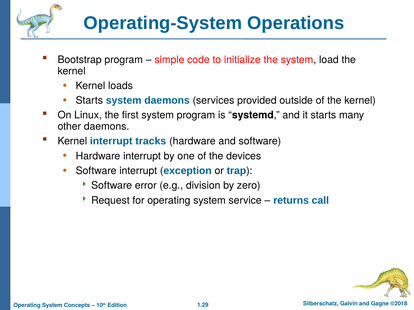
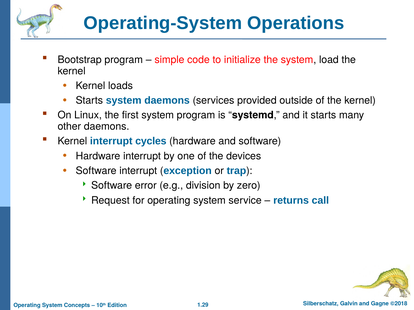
tracks: tracks -> cycles
